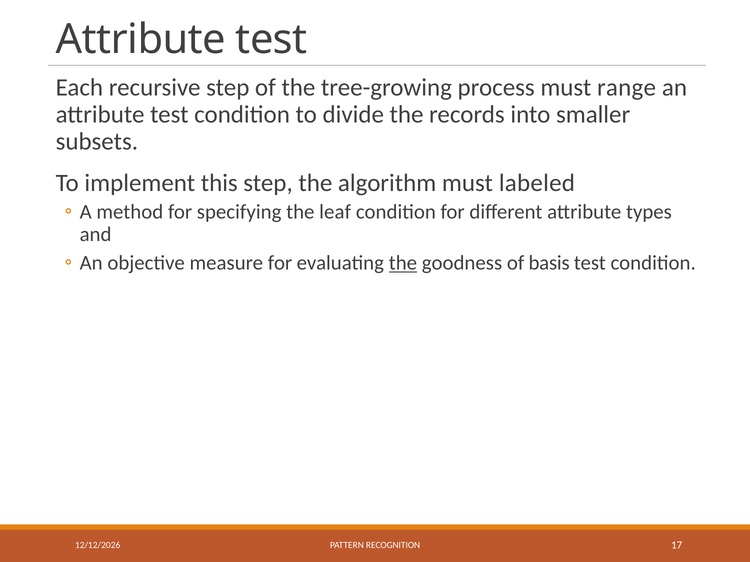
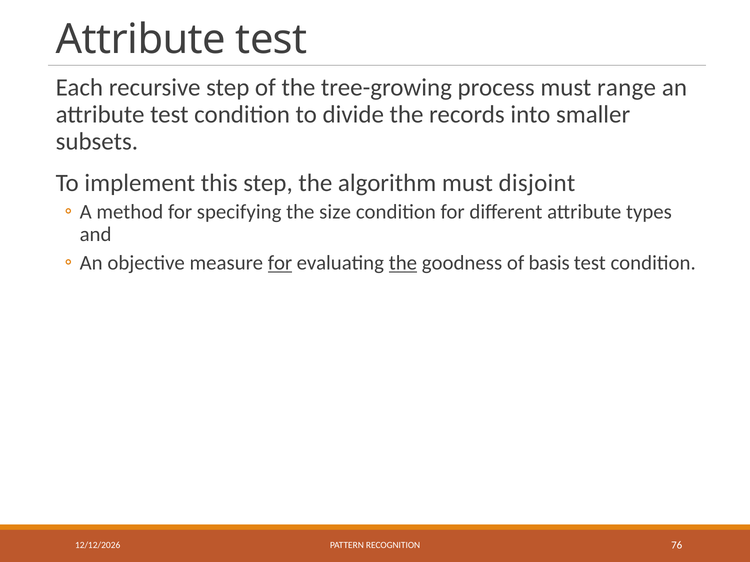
labeled: labeled -> disjoint
leaf: leaf -> size
for at (280, 263) underline: none -> present
17: 17 -> 76
